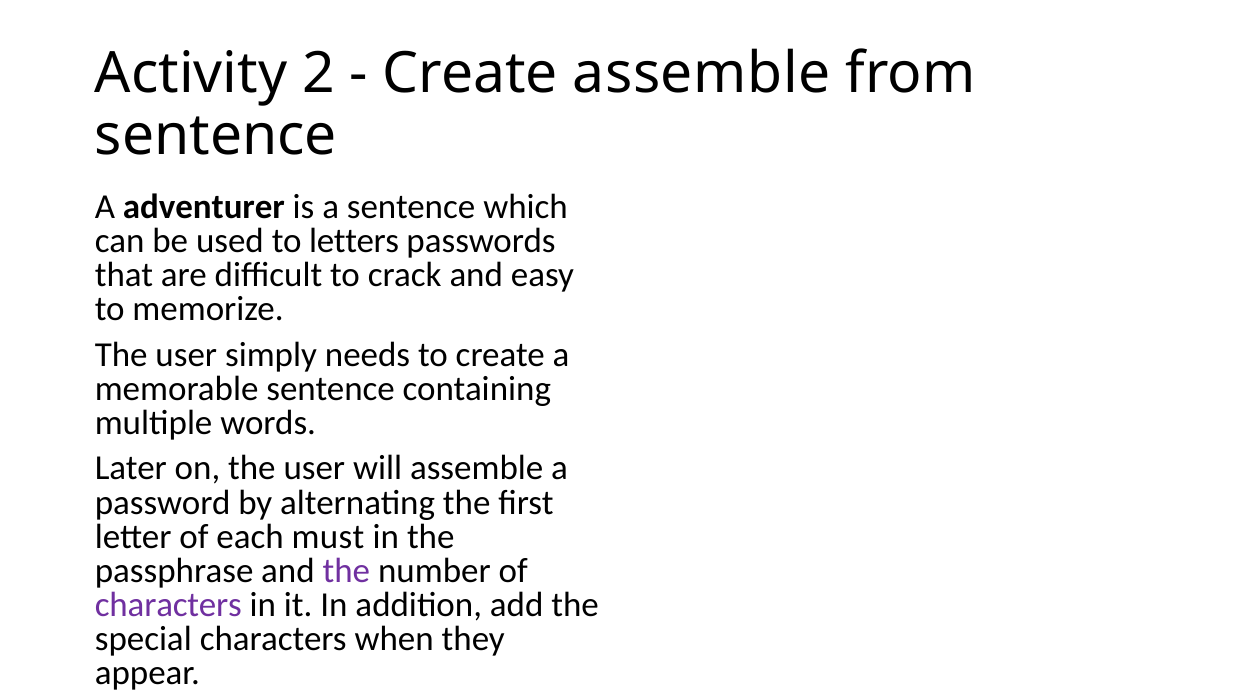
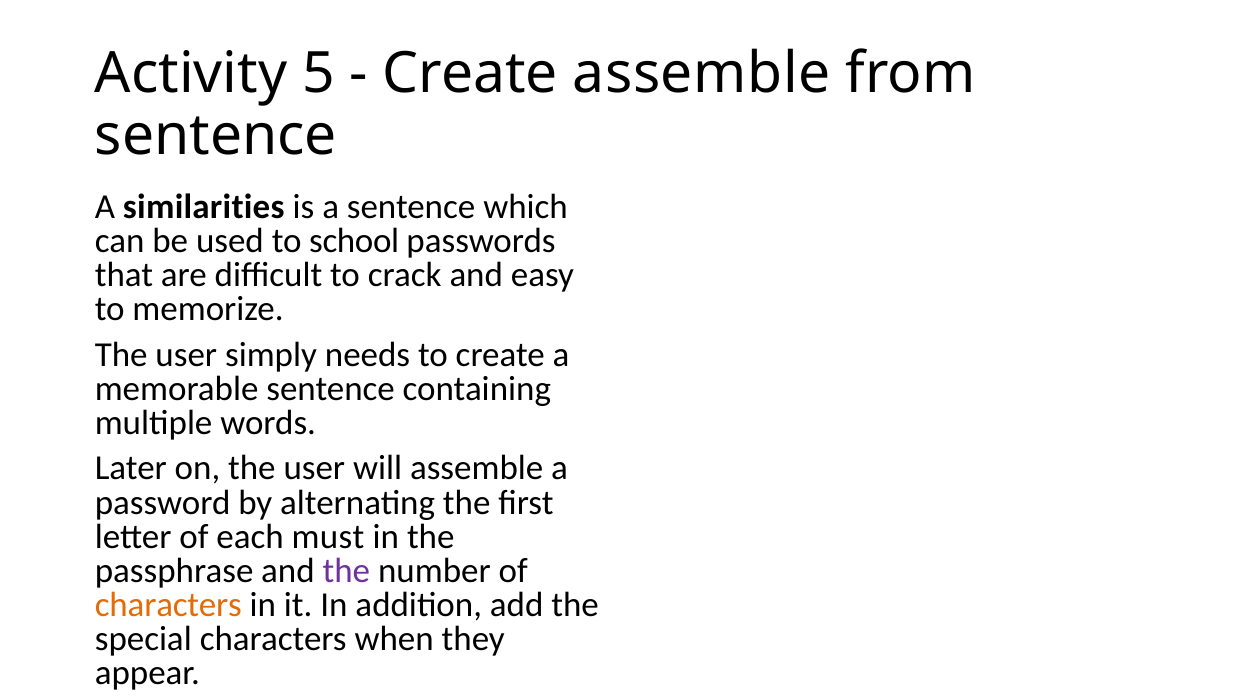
2: 2 -> 5
adventurer: adventurer -> similarities
letters: letters -> school
characters at (168, 604) colour: purple -> orange
